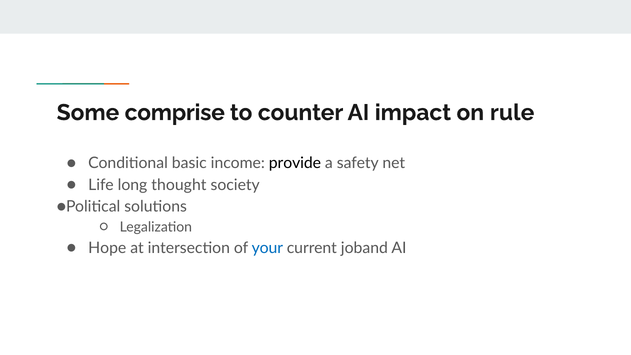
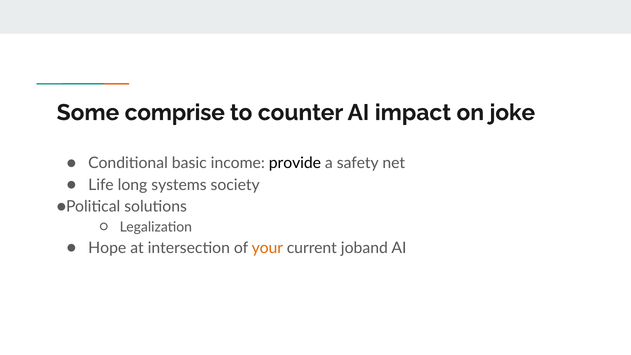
rule: rule -> joke
thought: thought -> systems
your colour: blue -> orange
